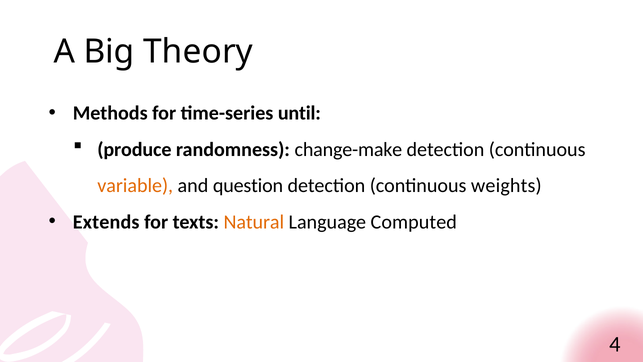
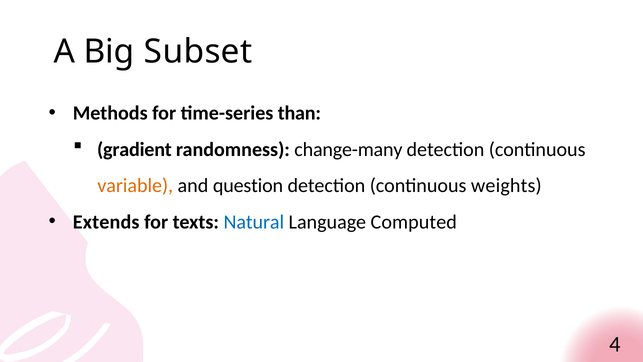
Theory: Theory -> Subset
until: until -> than
produce: produce -> gradient
change-make: change-make -> change-many
Natural colour: orange -> blue
